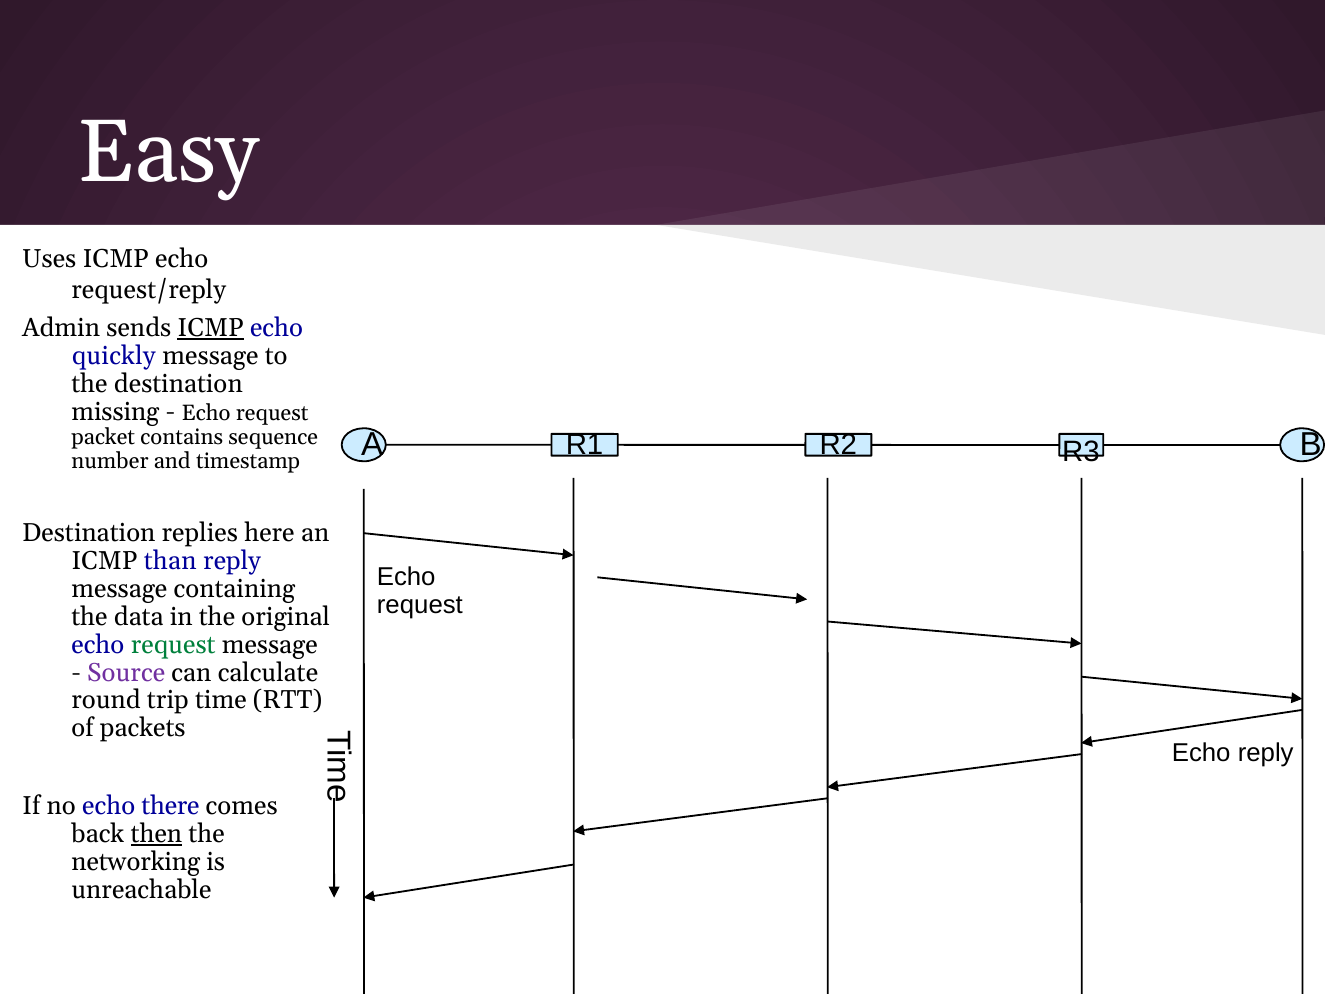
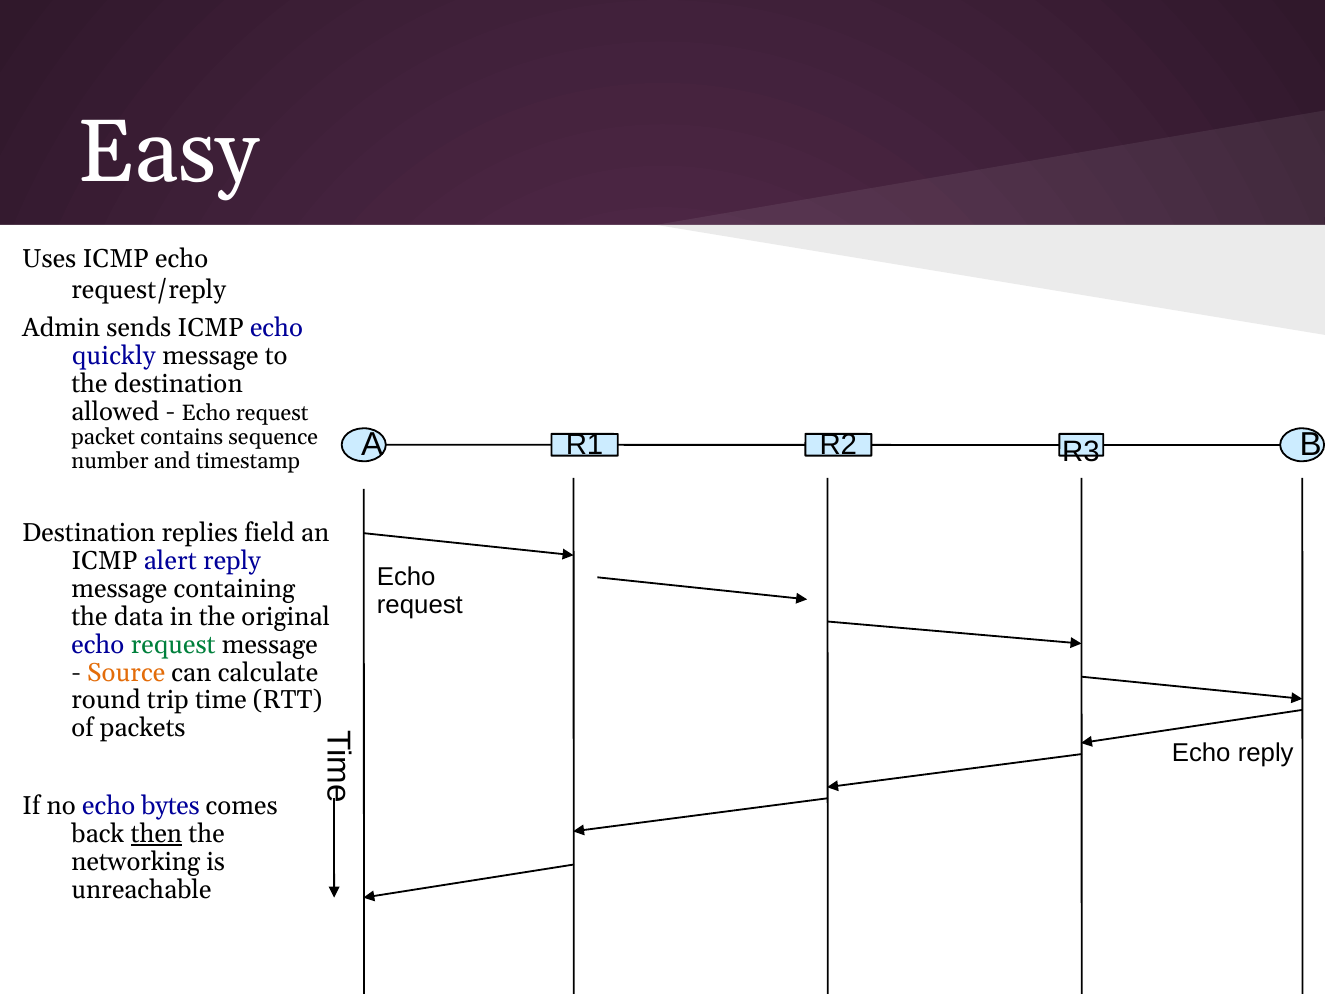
ICMP at (211, 328) underline: present -> none
missing: missing -> allowed
here: here -> field
than: than -> alert
Source colour: purple -> orange
there: there -> bytes
